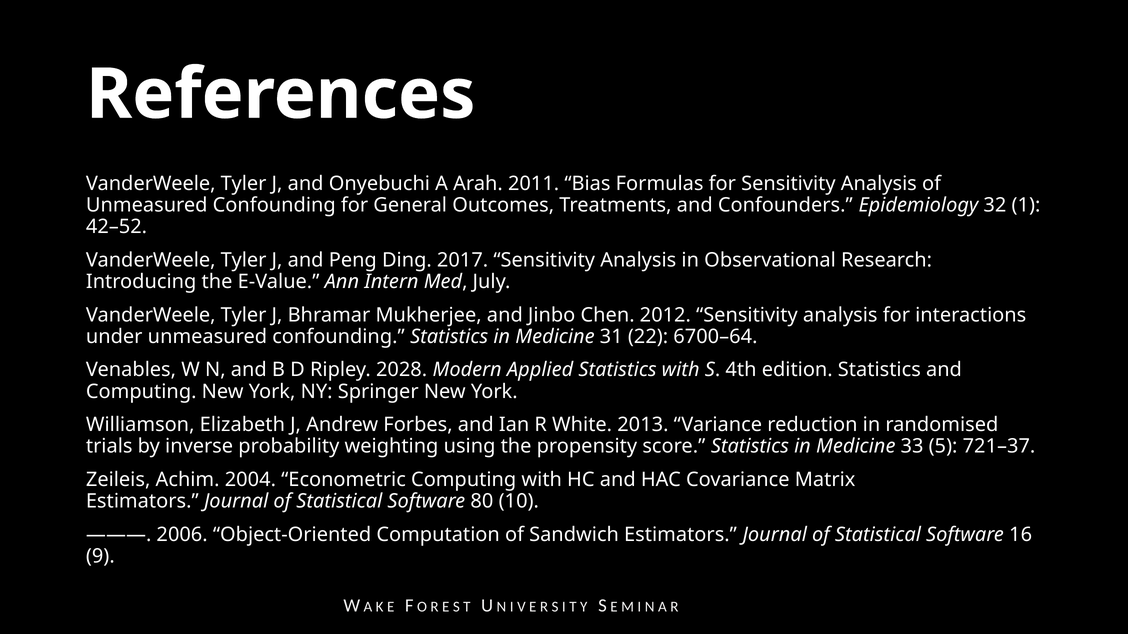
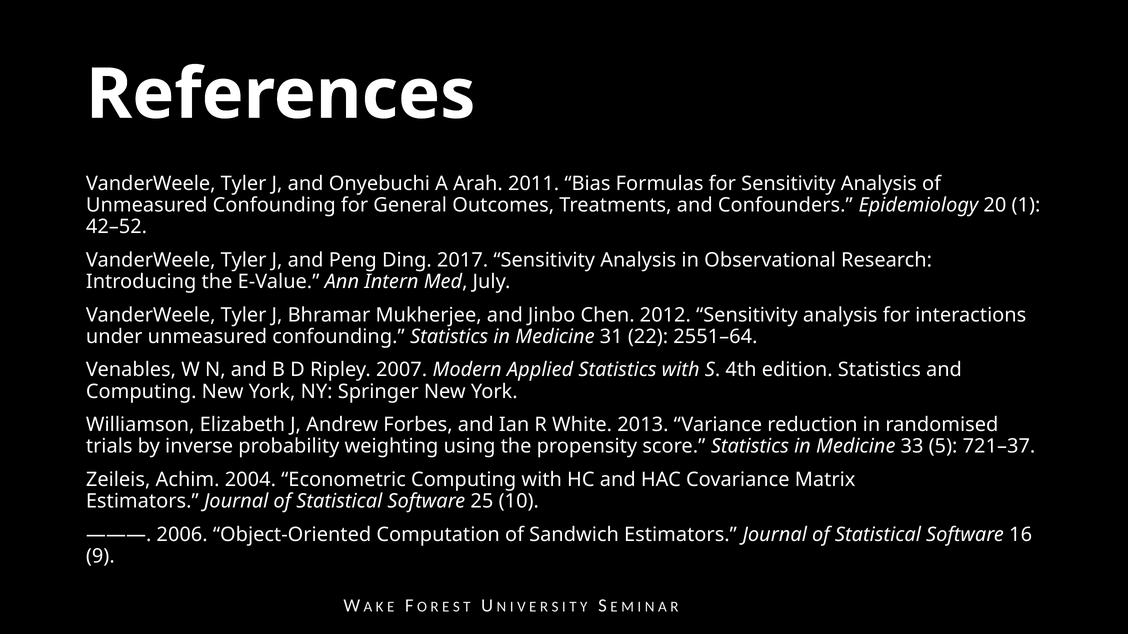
32: 32 -> 20
6700–64: 6700–64 -> 2551–64
2028: 2028 -> 2007
80: 80 -> 25
